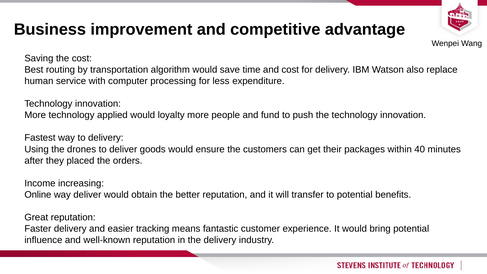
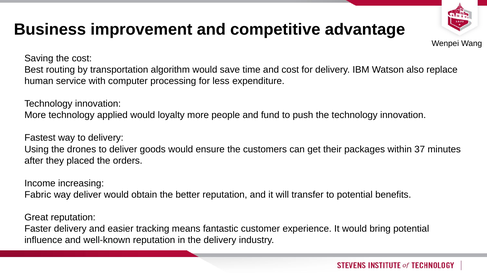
40: 40 -> 37
Online: Online -> Fabric
